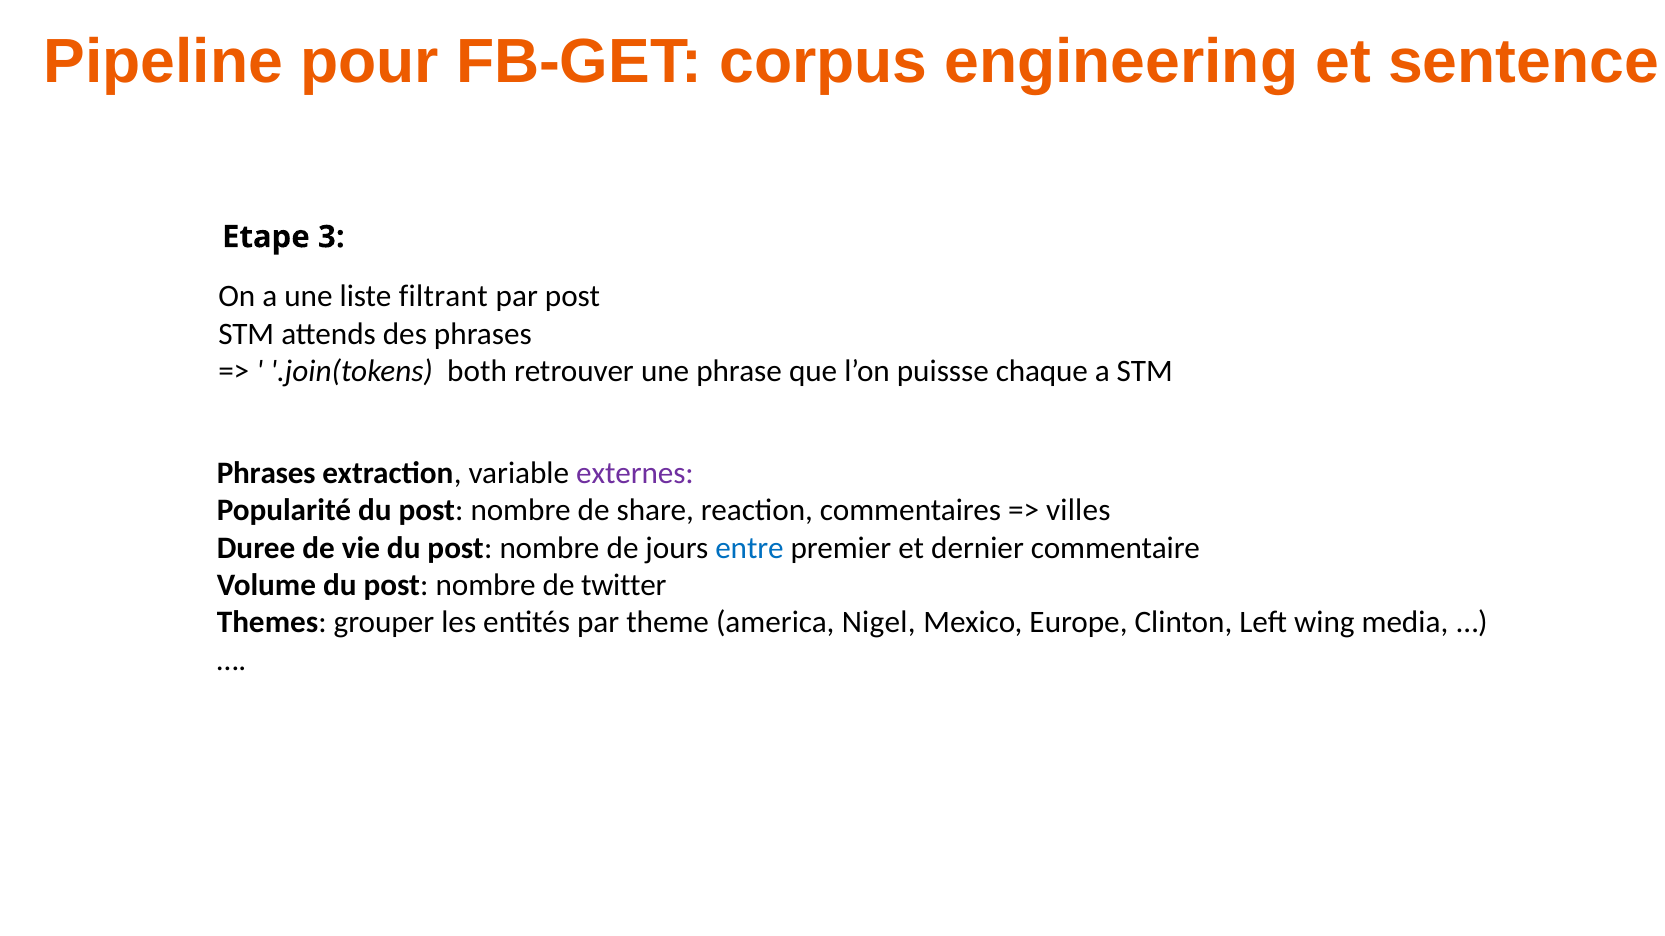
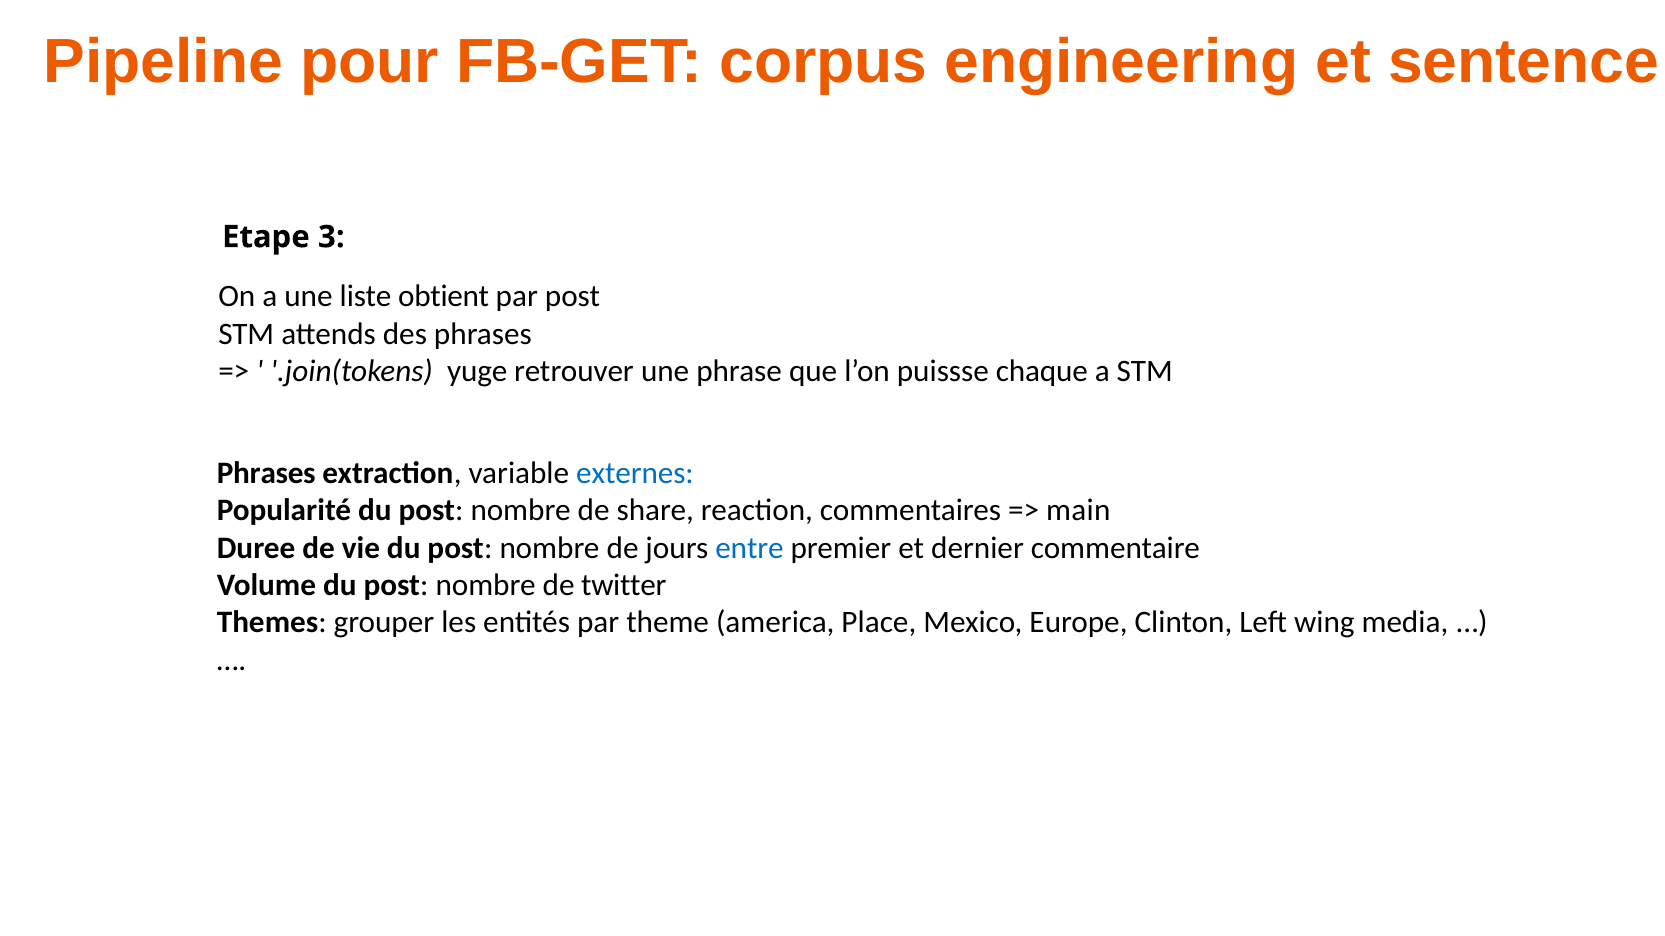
filtrant: filtrant -> obtient
both: both -> yuge
externes colour: purple -> blue
villes: villes -> main
Nigel: Nigel -> Place
